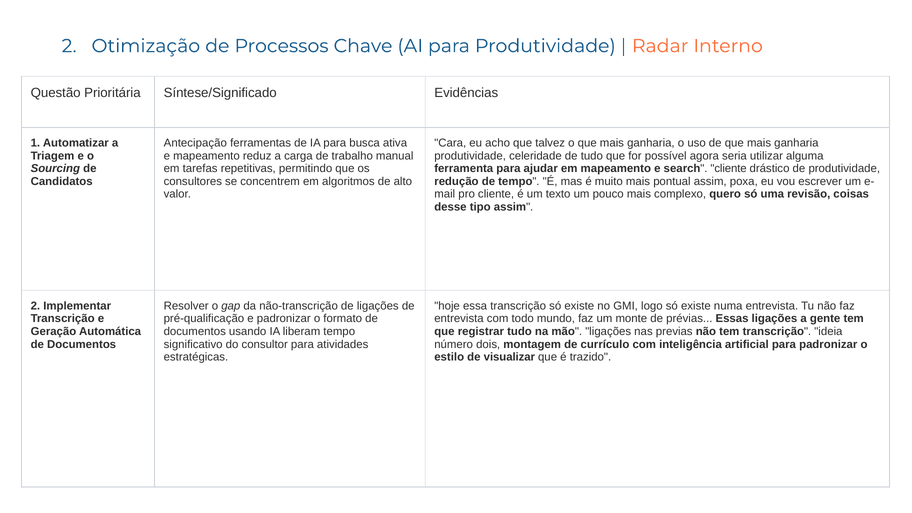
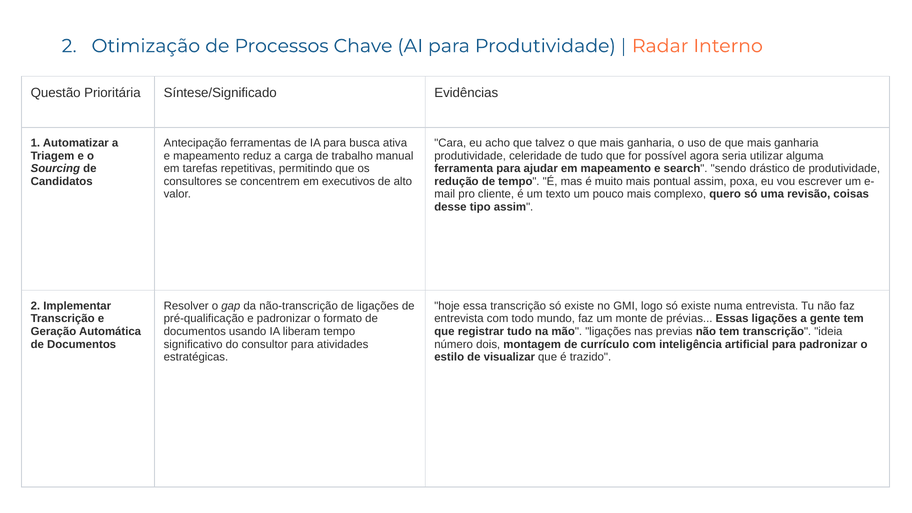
search cliente: cliente -> sendo
algoritmos: algoritmos -> executivos
